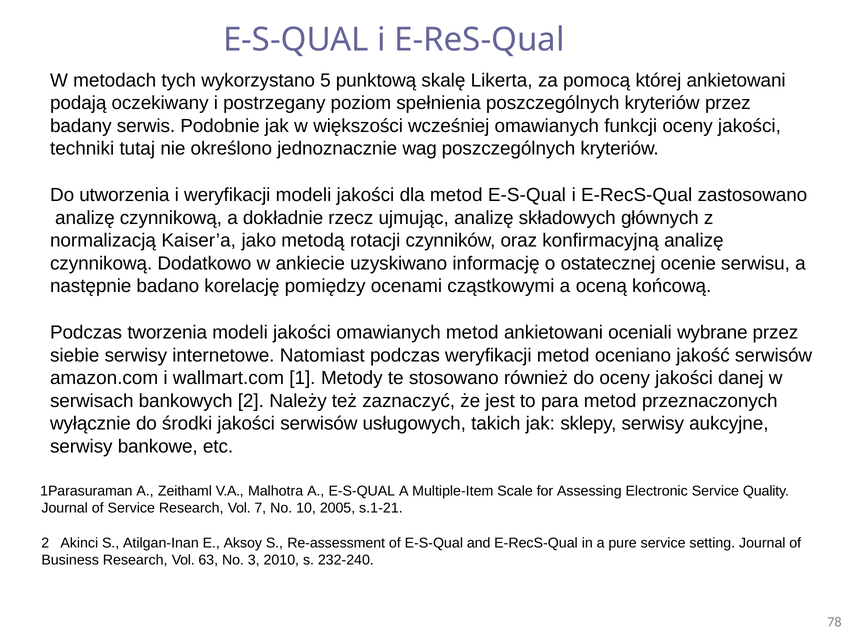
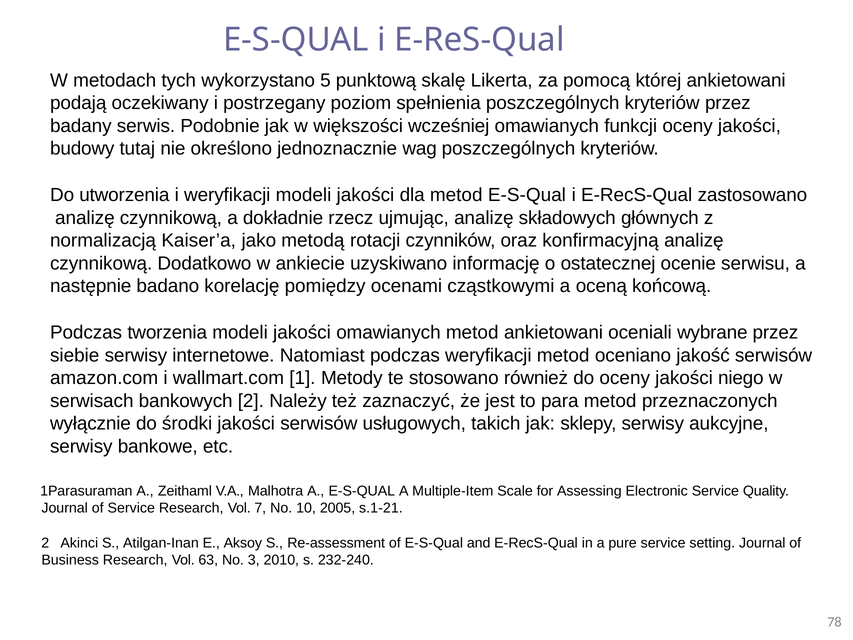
techniki: techniki -> budowy
danej: danej -> niego
